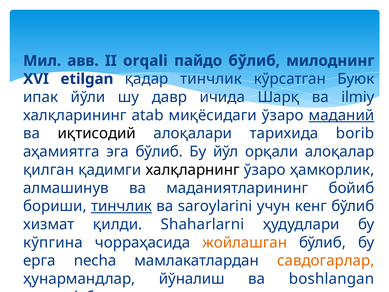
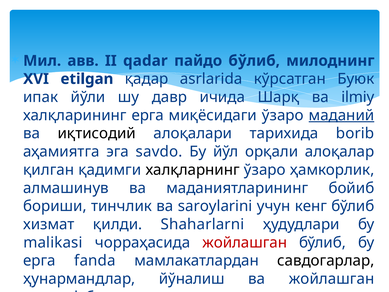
orqali: orqali -> qadar
қадар тинчлик: тинчлик -> asrlarida
халқларининг atab: atab -> ерга
эга бўлиб: бўлиб -> savdo
тинчлик at (121, 206) underline: present -> none
кўпгина: кўпгина -> malikasi
жойлашган at (245, 242) colour: orange -> red
necha: necha -> fanda
савдогарлар colour: orange -> black
ва boshlangan: boshlangan -> жойлашган
